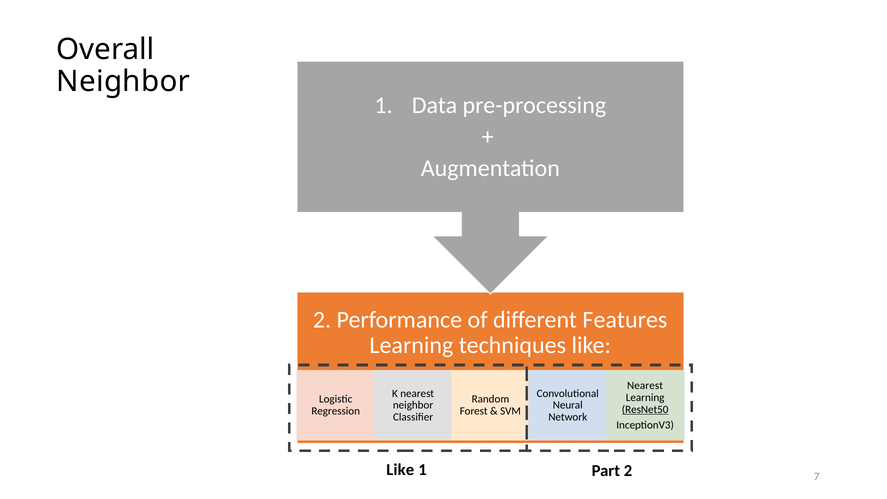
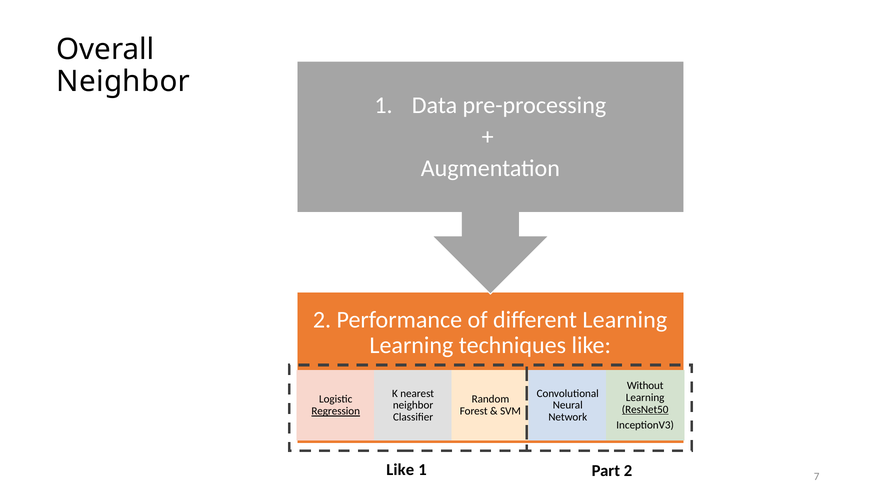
different Features: Features -> Learning
Nearest at (645, 385): Nearest -> Without
Regression underline: none -> present
